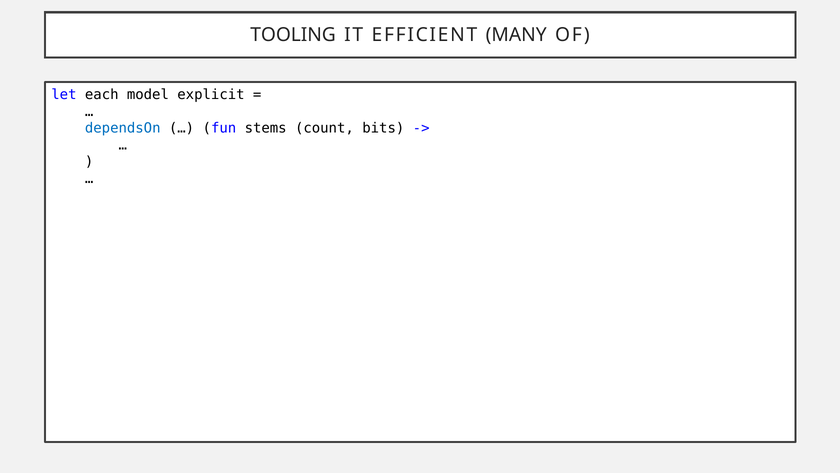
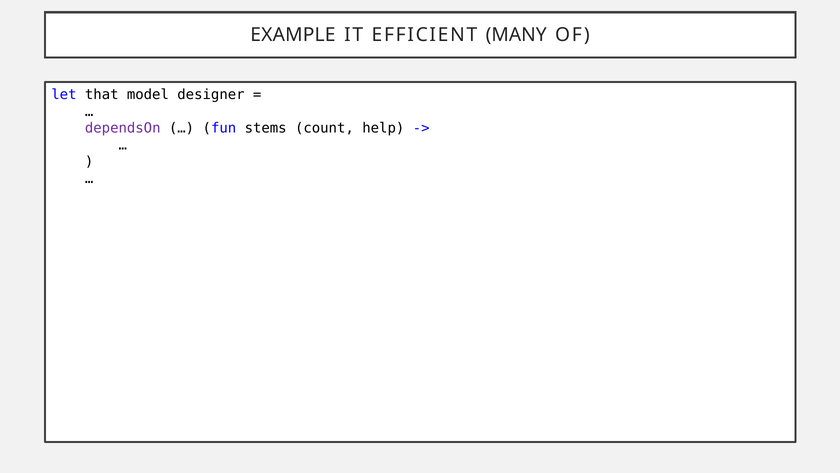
TOOLING: TOOLING -> EXAMPLE
each: each -> that
explicit: explicit -> designer
dependsOn colour: blue -> purple
bits: bits -> help
